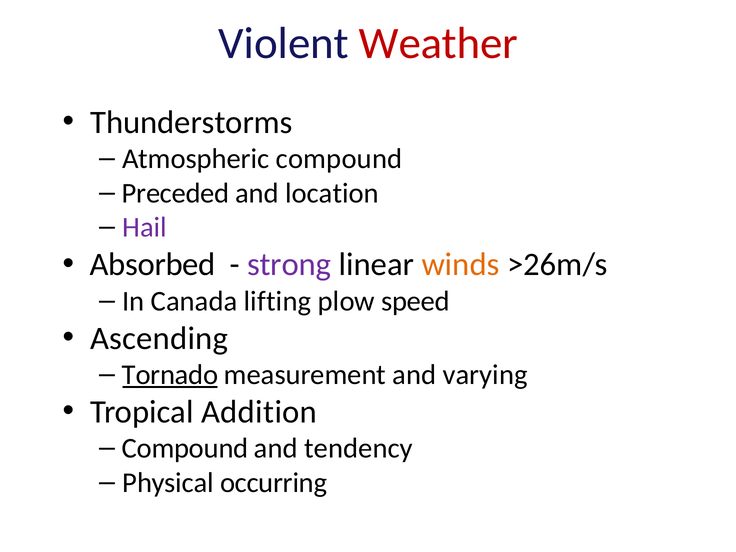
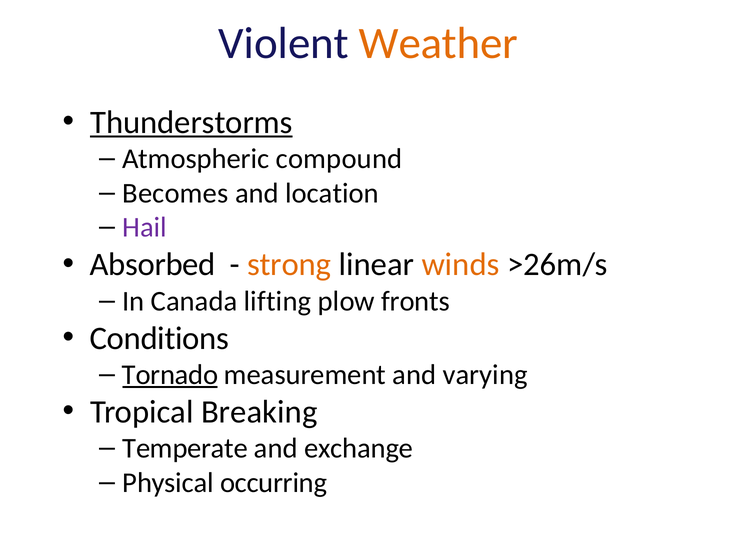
Weather colour: red -> orange
Thunderstorms underline: none -> present
Preceded: Preceded -> Becomes
strong colour: purple -> orange
speed: speed -> fronts
Ascending: Ascending -> Conditions
Addition: Addition -> Breaking
Compound at (185, 448): Compound -> Temperate
tendency: tendency -> exchange
